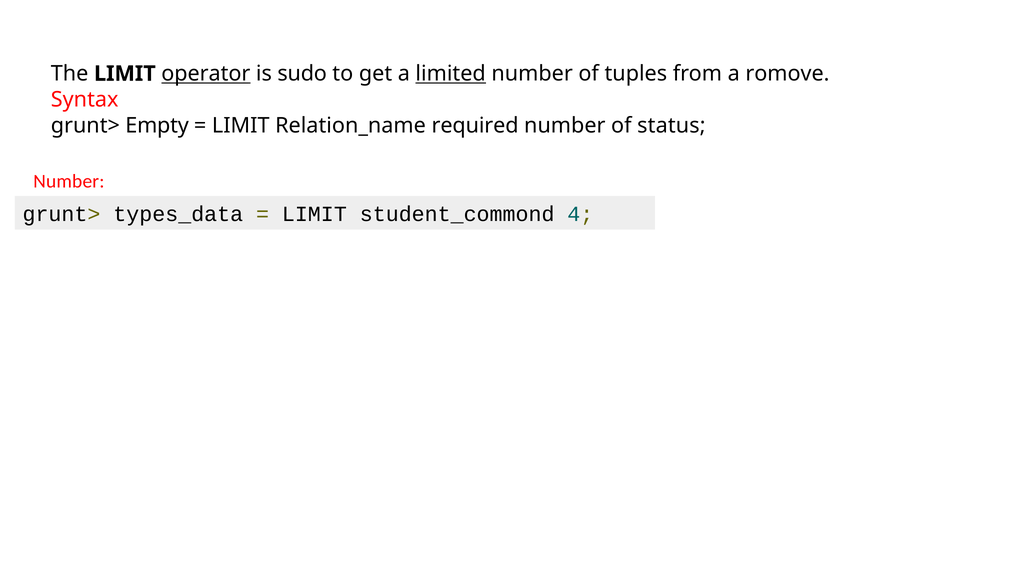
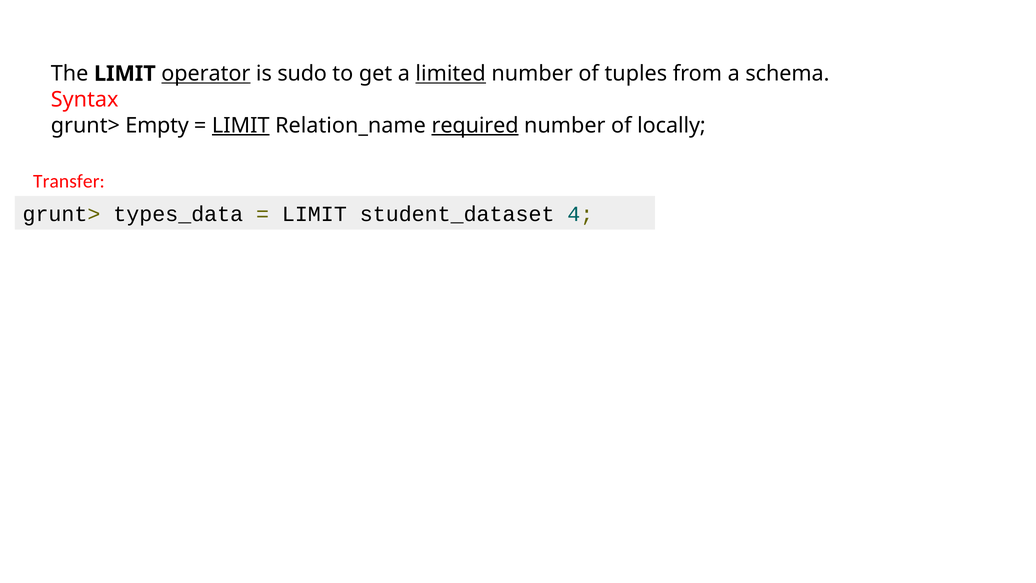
romove: romove -> schema
LIMIT at (241, 125) underline: none -> present
required underline: none -> present
status: status -> locally
Number at (69, 181): Number -> Transfer
student_commond: student_commond -> student_dataset
